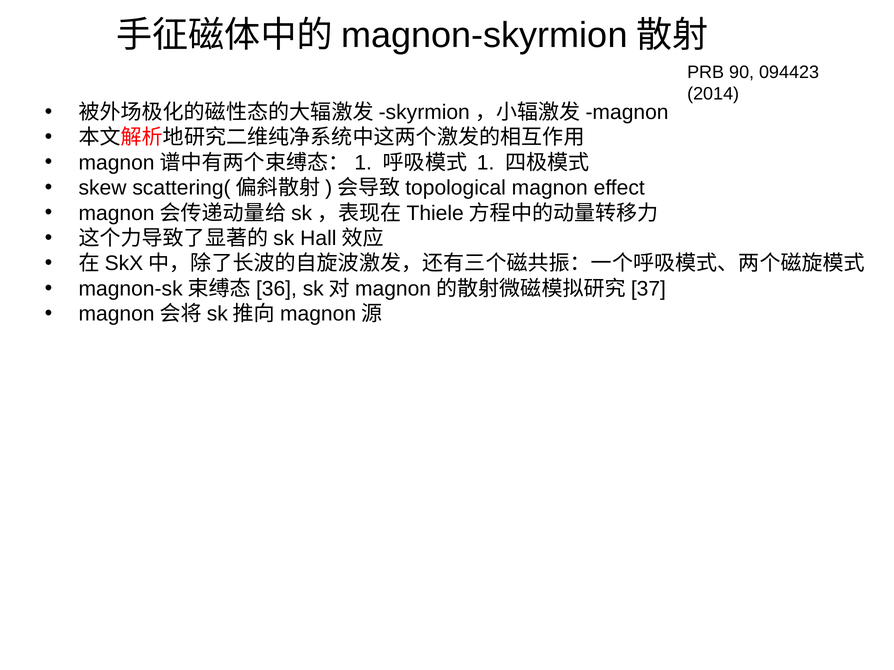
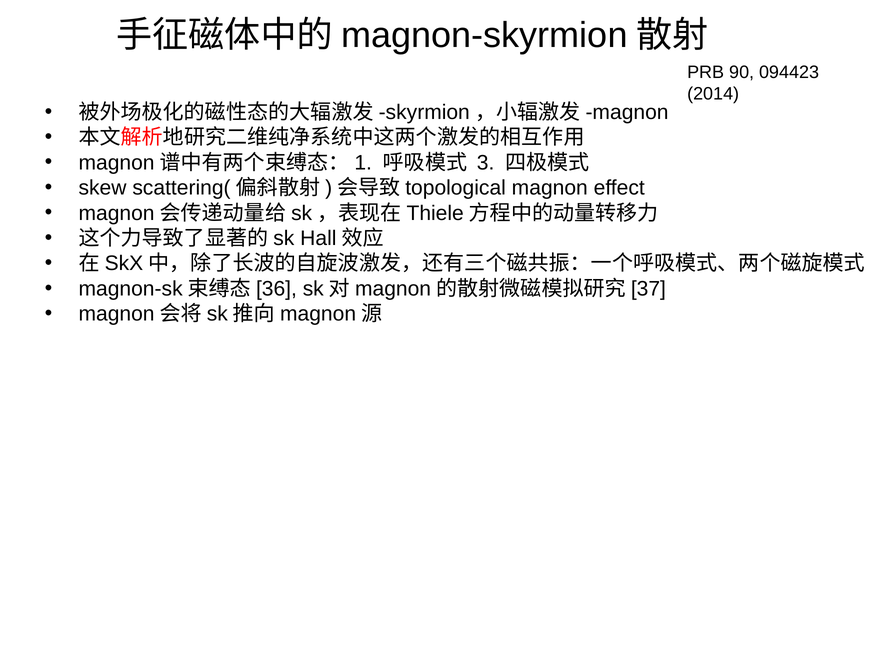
1: 1 -> 3
